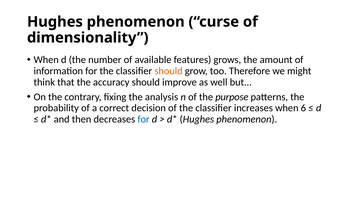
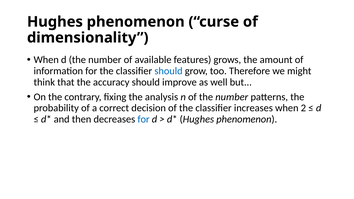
should at (169, 71) colour: orange -> blue
of the purpose: purpose -> number
6: 6 -> 2
